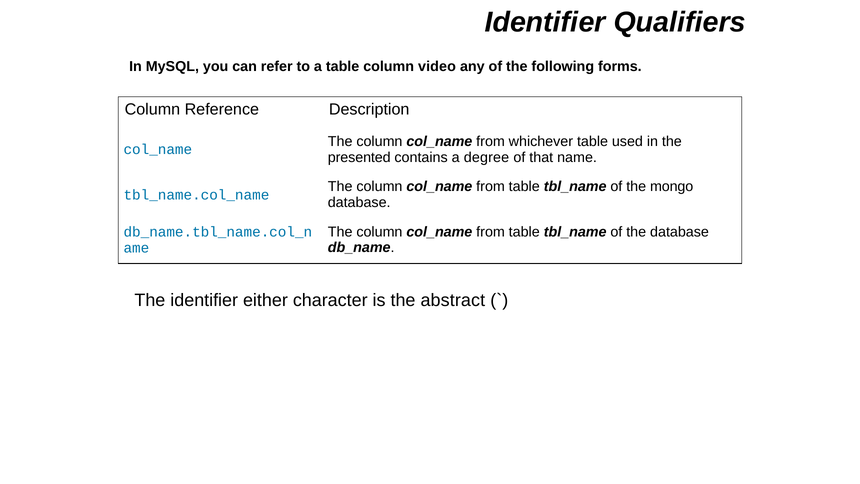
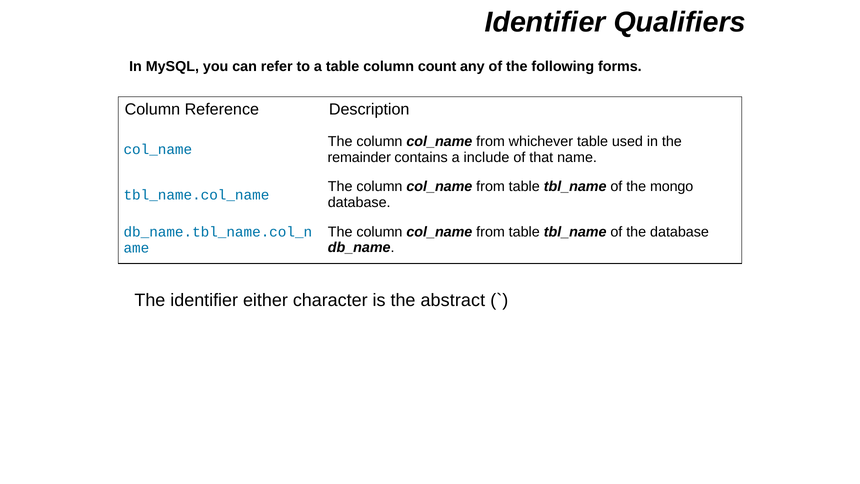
video: video -> count
presented: presented -> remainder
degree: degree -> include
